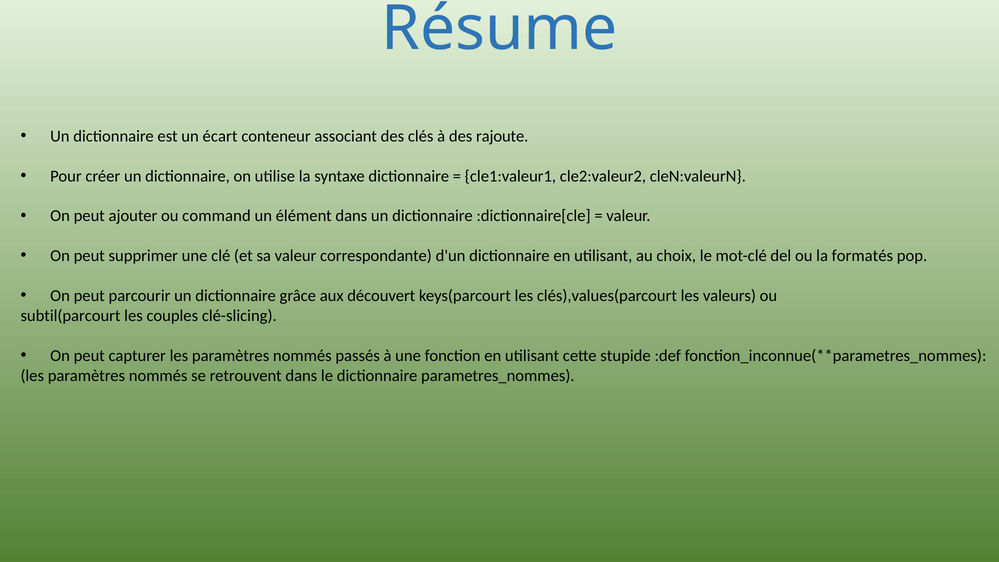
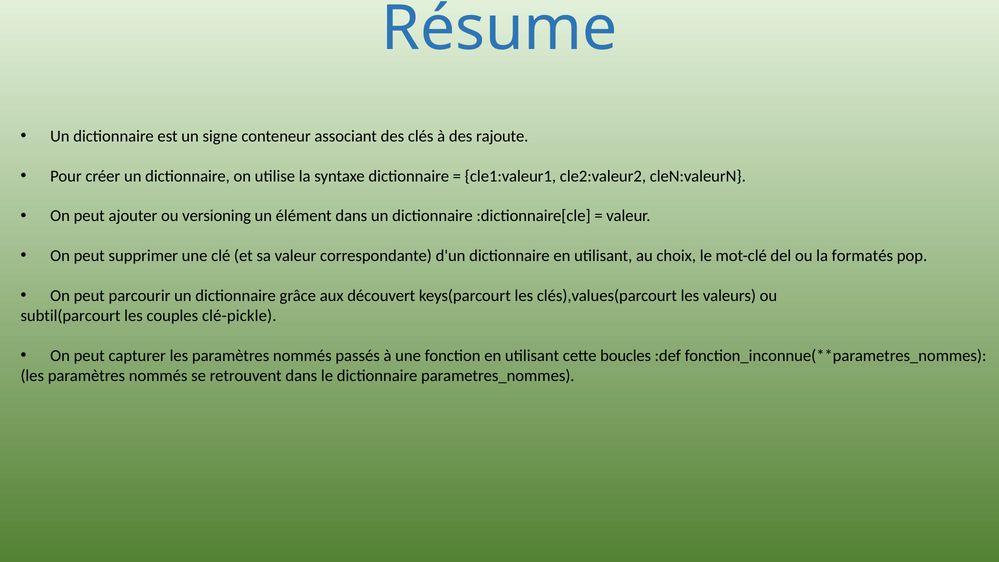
écart: écart -> signe
command: command -> versioning
clé-slicing: clé-slicing -> clé-pickle
stupide: stupide -> boucles
